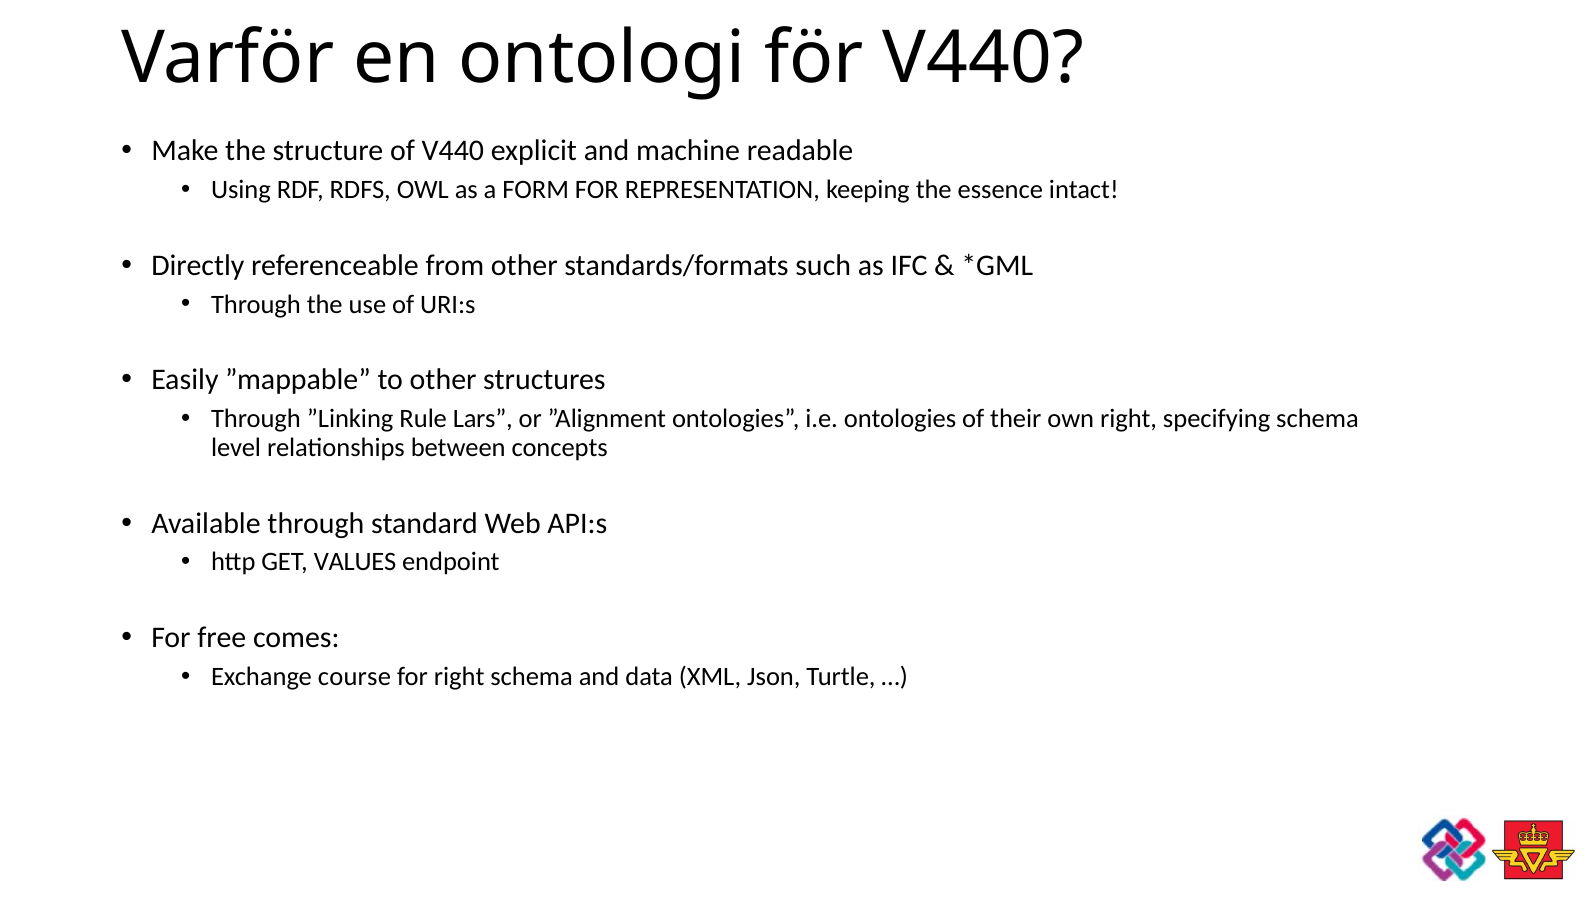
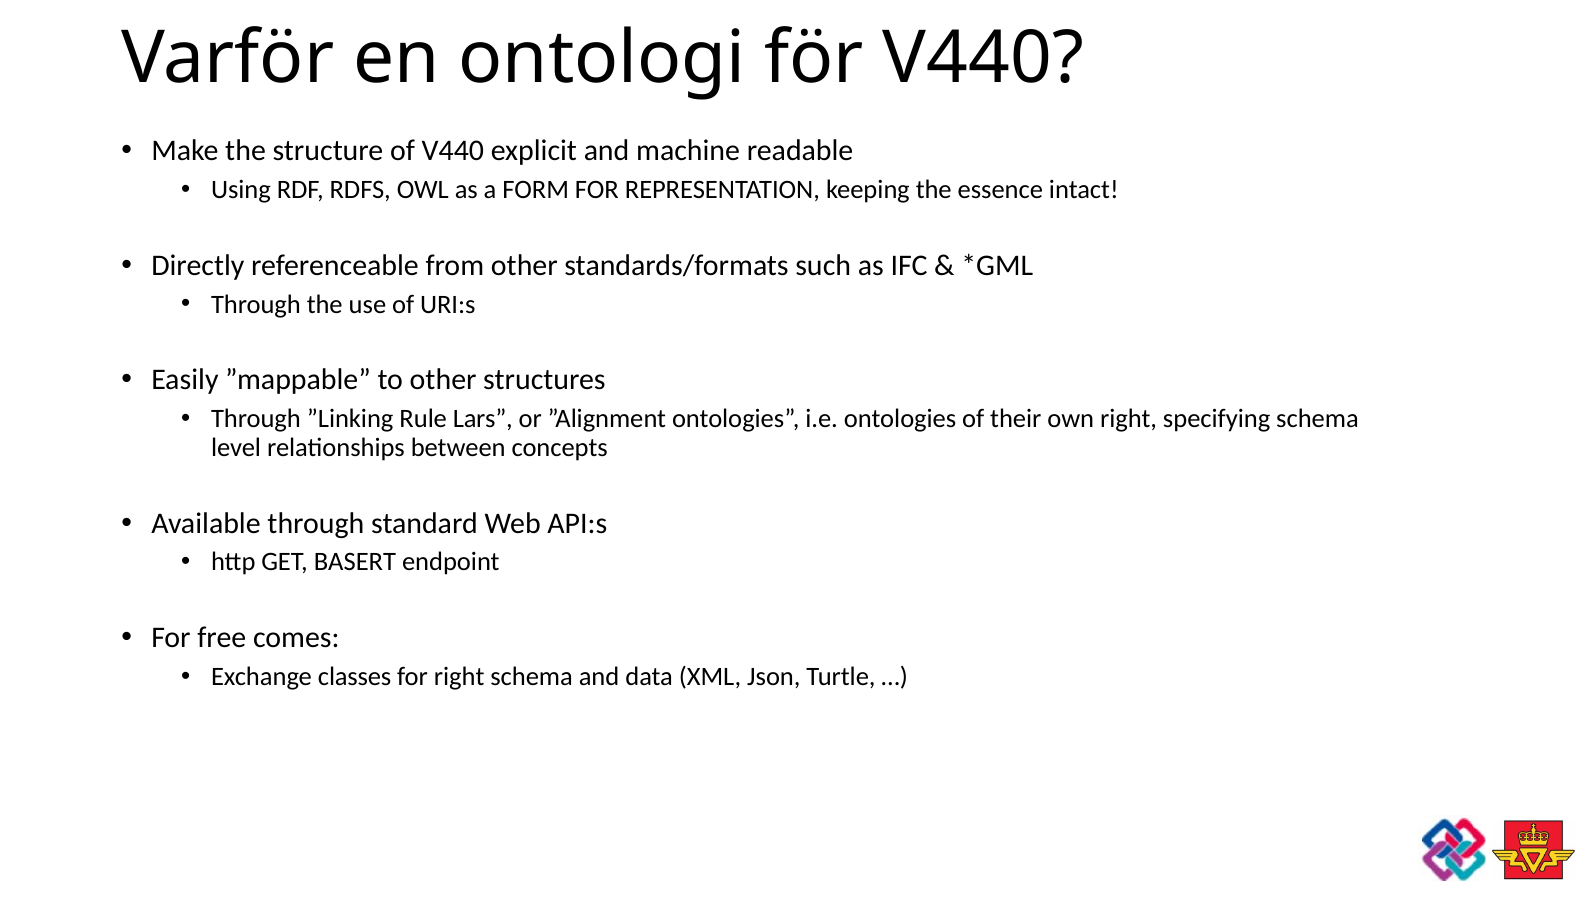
VALUES: VALUES -> BASERT
course: course -> classes
